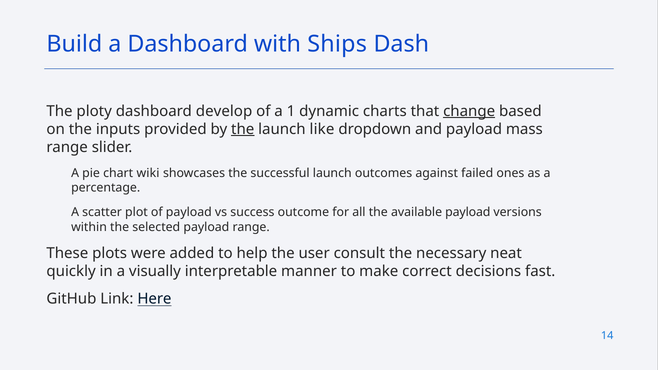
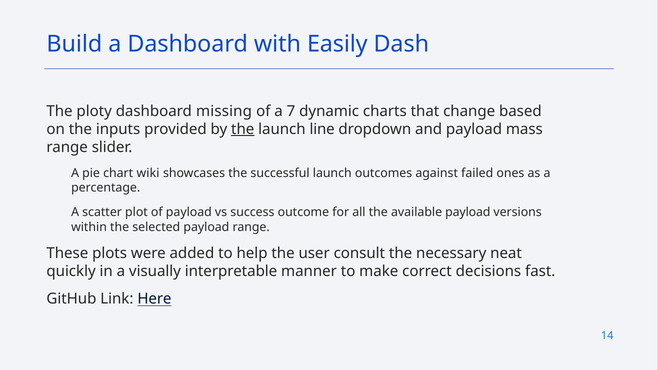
Ships: Ships -> Easily
develop: develop -> missing
1: 1 -> 7
change underline: present -> none
like: like -> line
